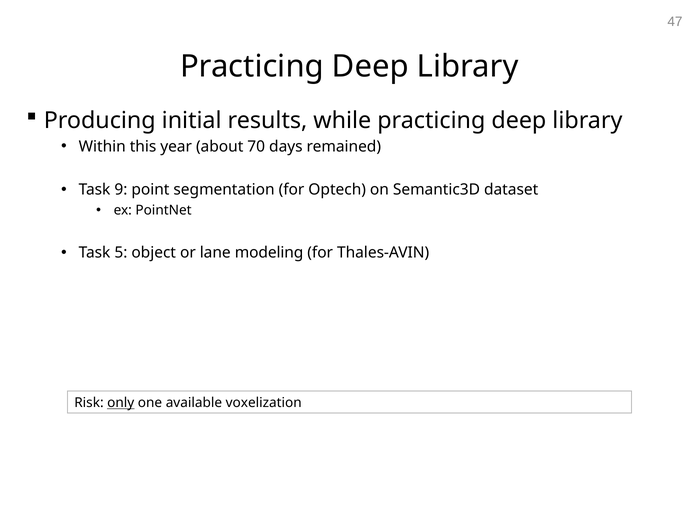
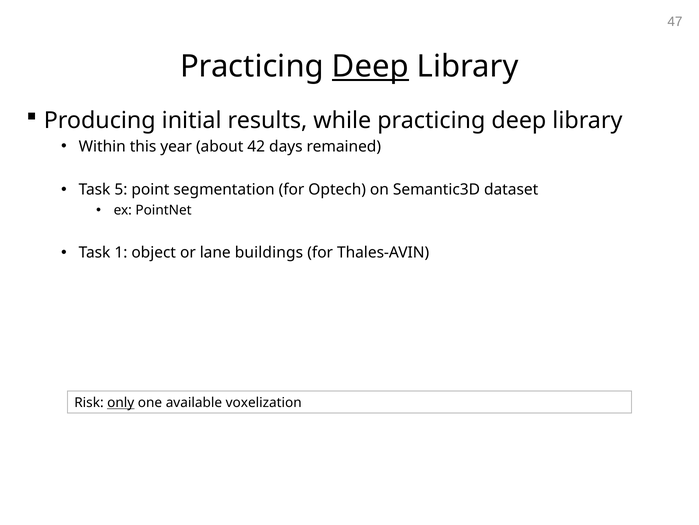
Deep at (370, 66) underline: none -> present
70: 70 -> 42
9: 9 -> 5
5: 5 -> 1
modeling: modeling -> buildings
